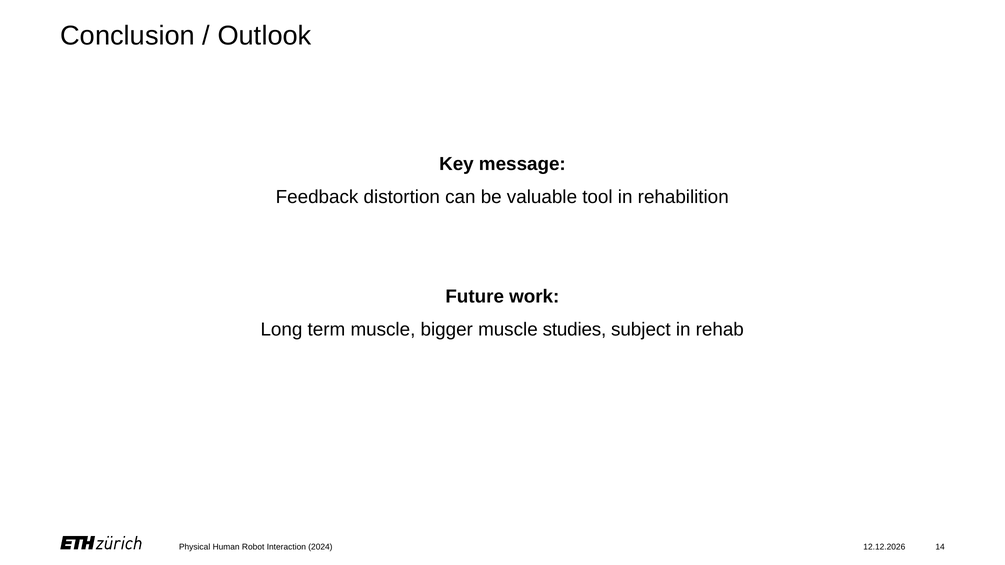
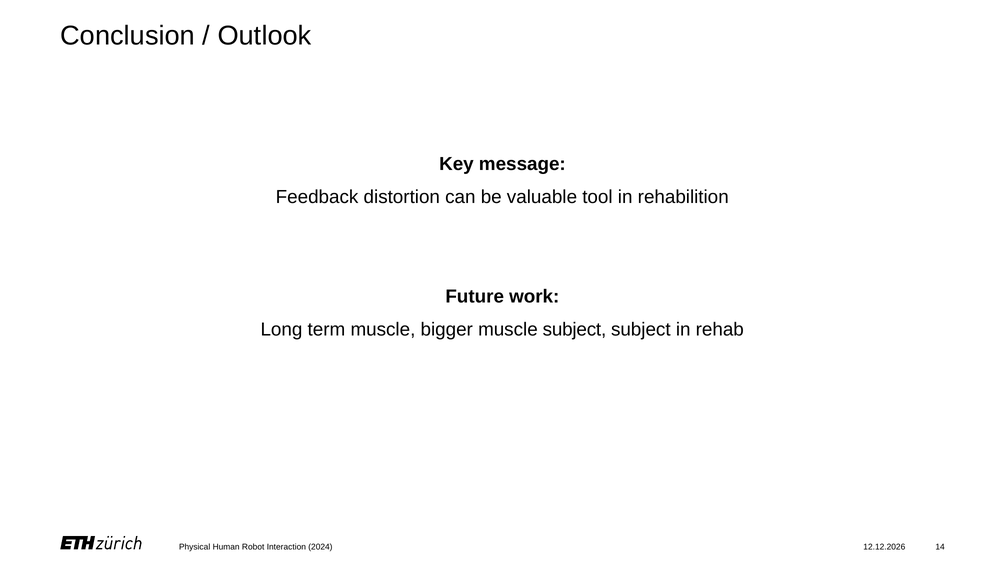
muscle studies: studies -> subject
